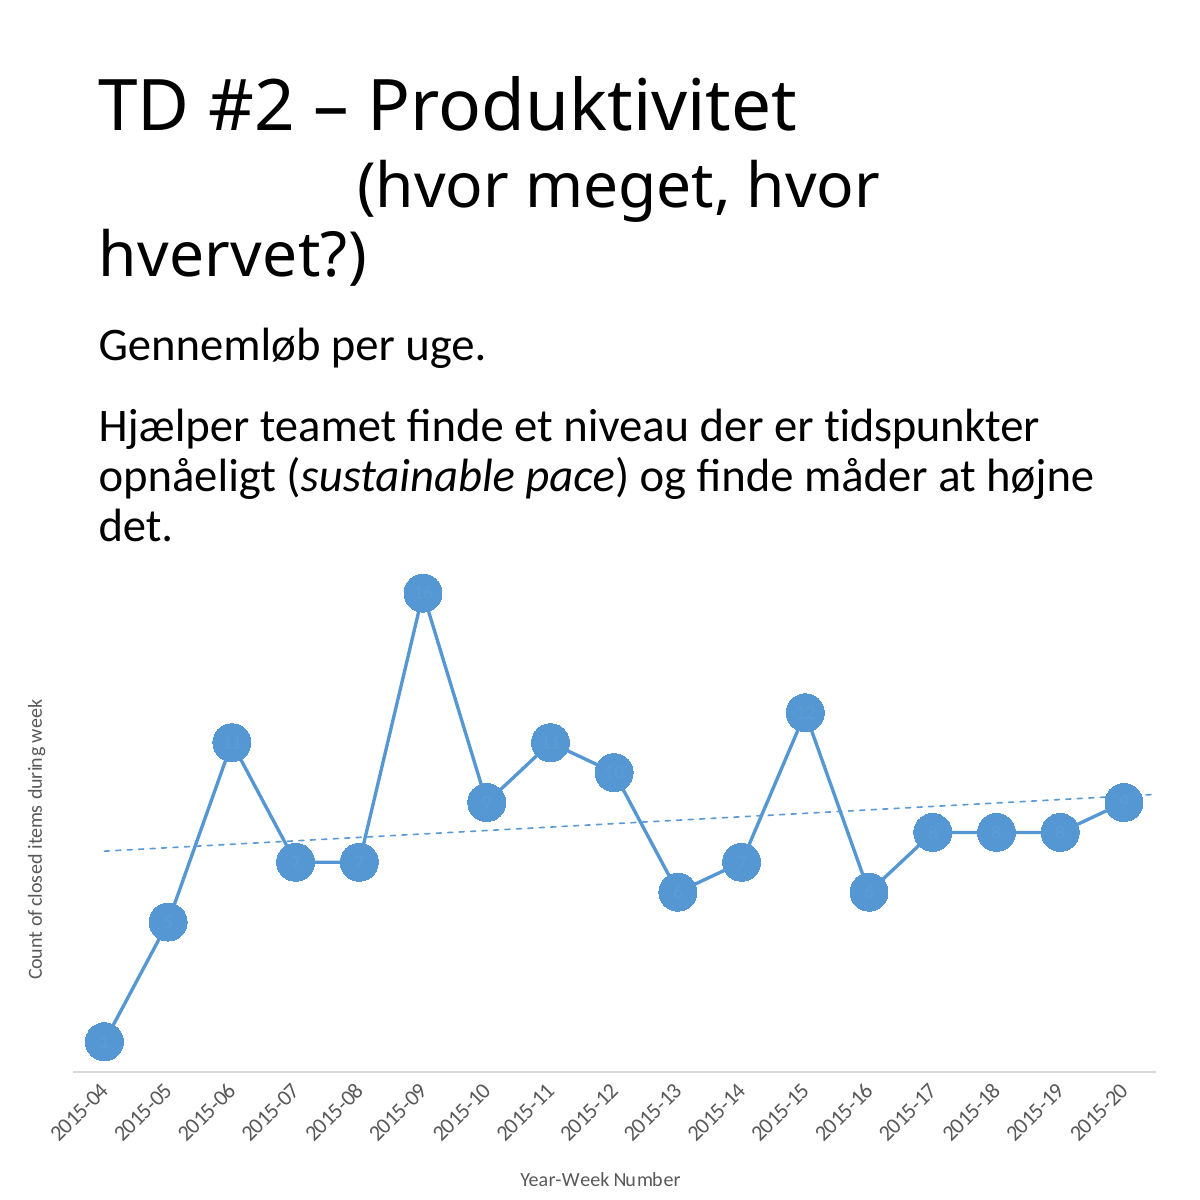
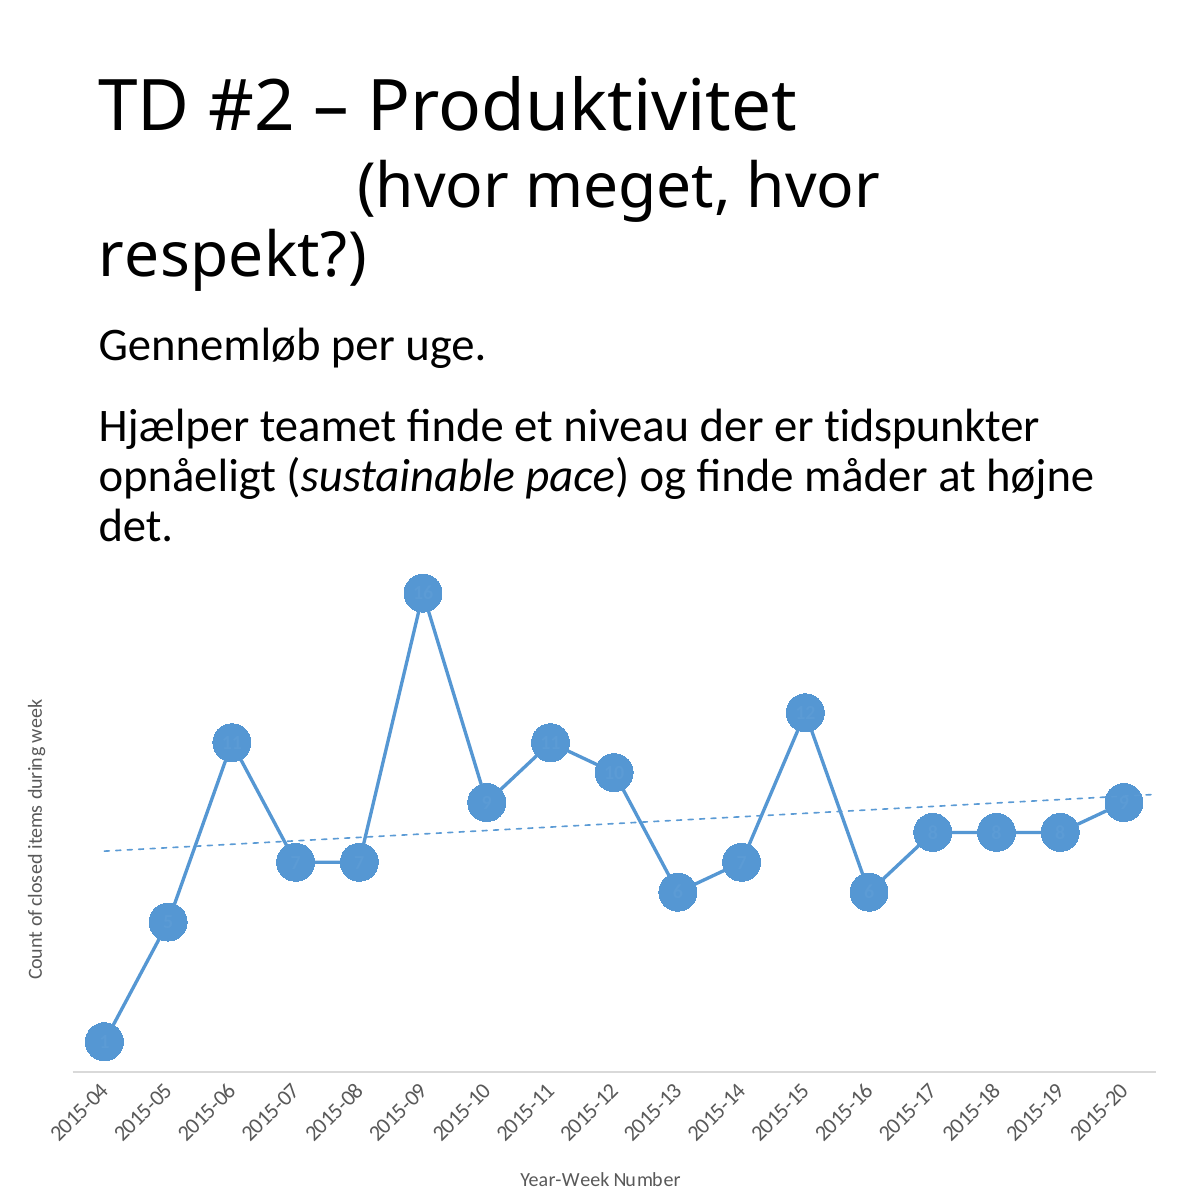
hvervet: hvervet -> respekt
